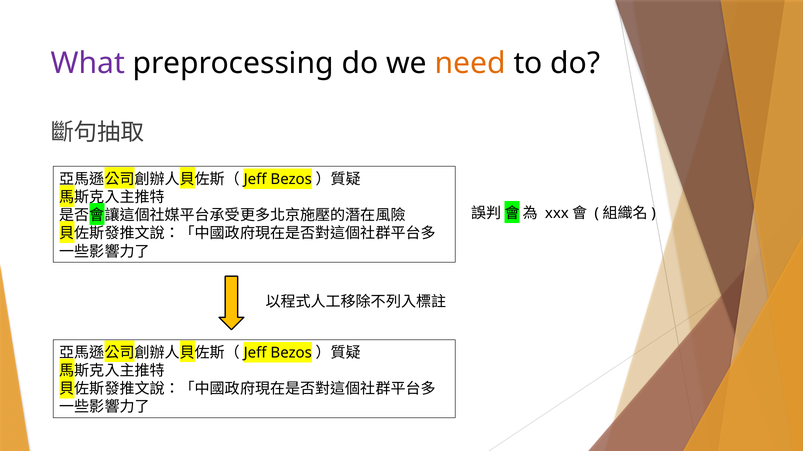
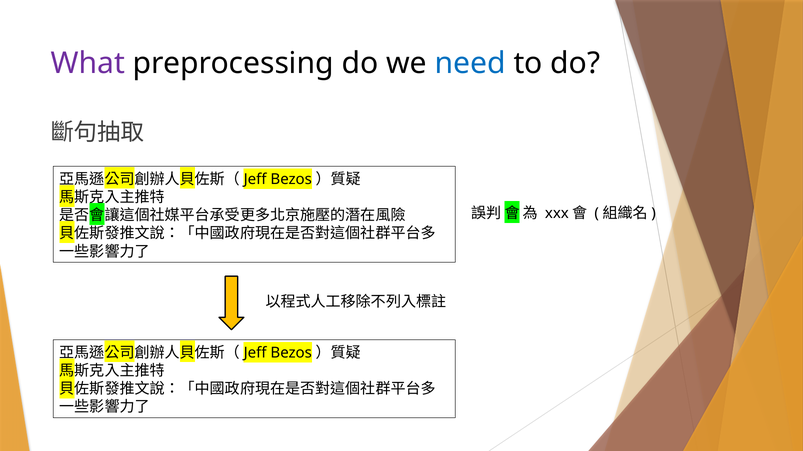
need colour: orange -> blue
